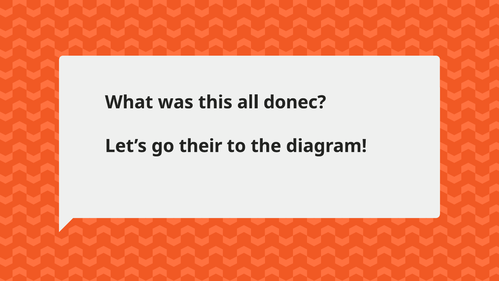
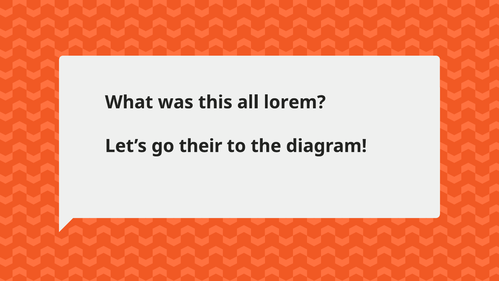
donec: donec -> lorem
